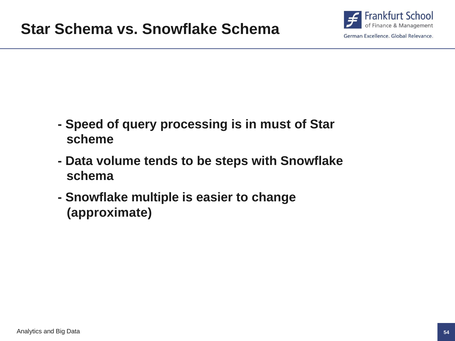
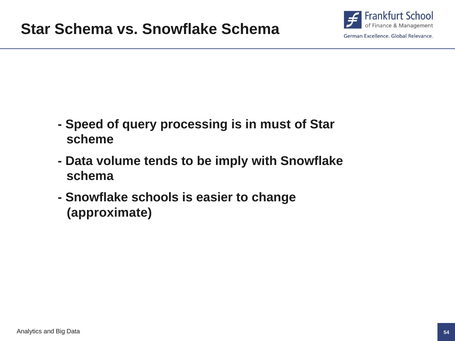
steps: steps -> imply
multiple: multiple -> schools
